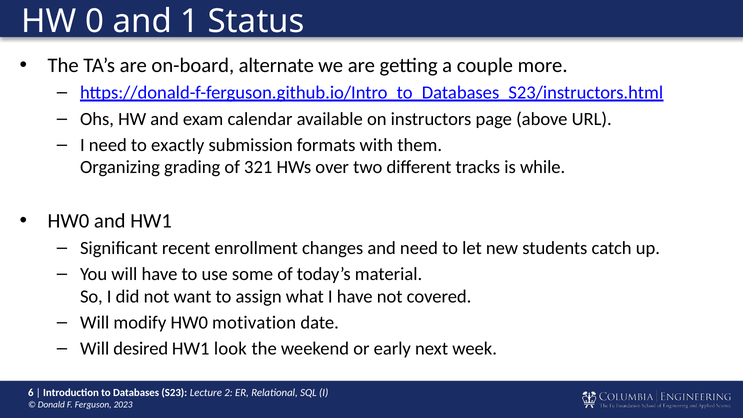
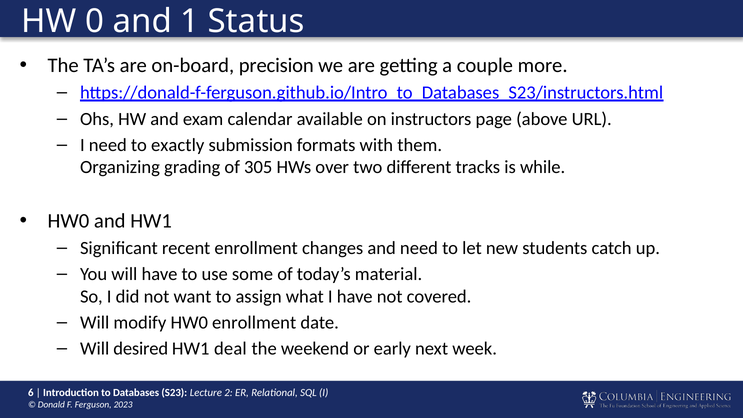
alternate: alternate -> precision
321: 321 -> 305
HW0 motivation: motivation -> enrollment
look: look -> deal
